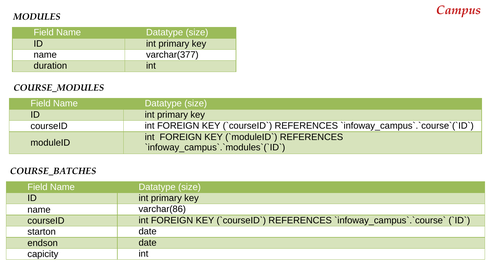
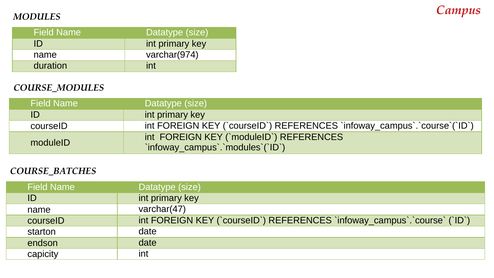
varchar(377: varchar(377 -> varchar(974
varchar(86: varchar(86 -> varchar(47
